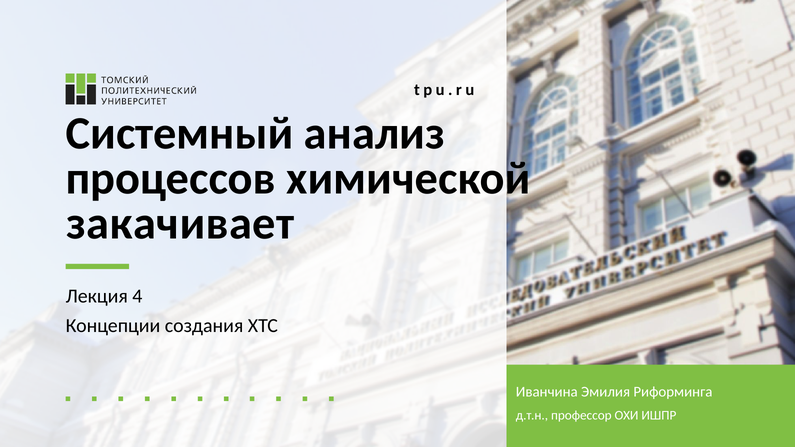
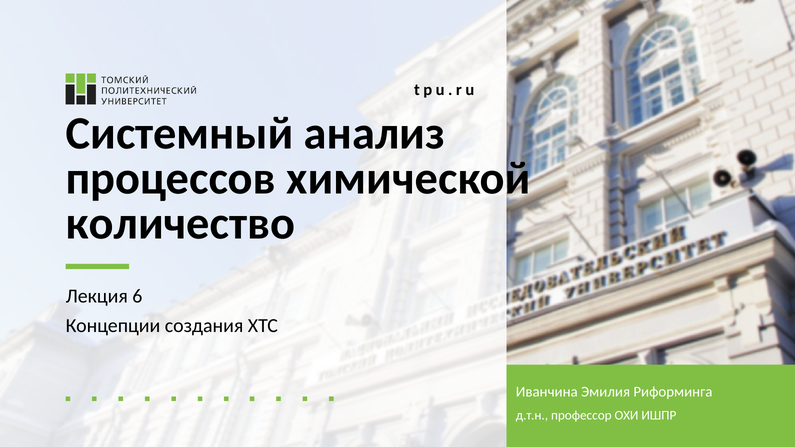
закачивает: закачивает -> количество
4: 4 -> 6
